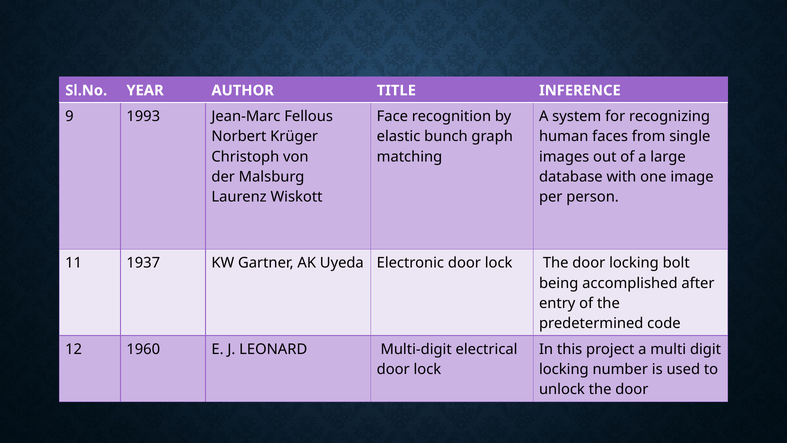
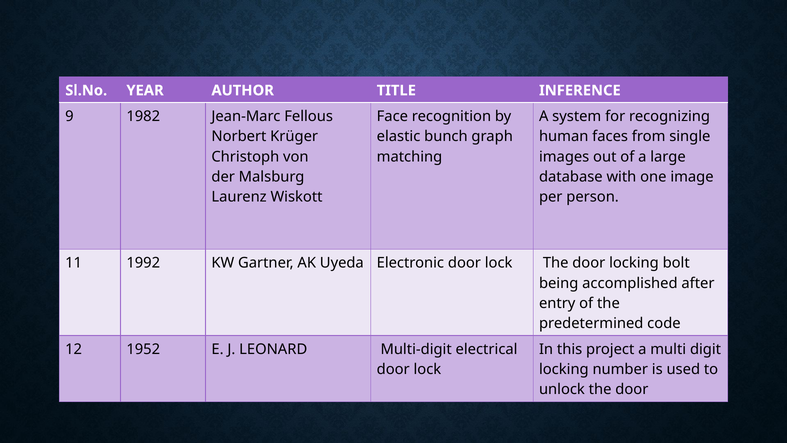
1993: 1993 -> 1982
1937: 1937 -> 1992
1960: 1960 -> 1952
